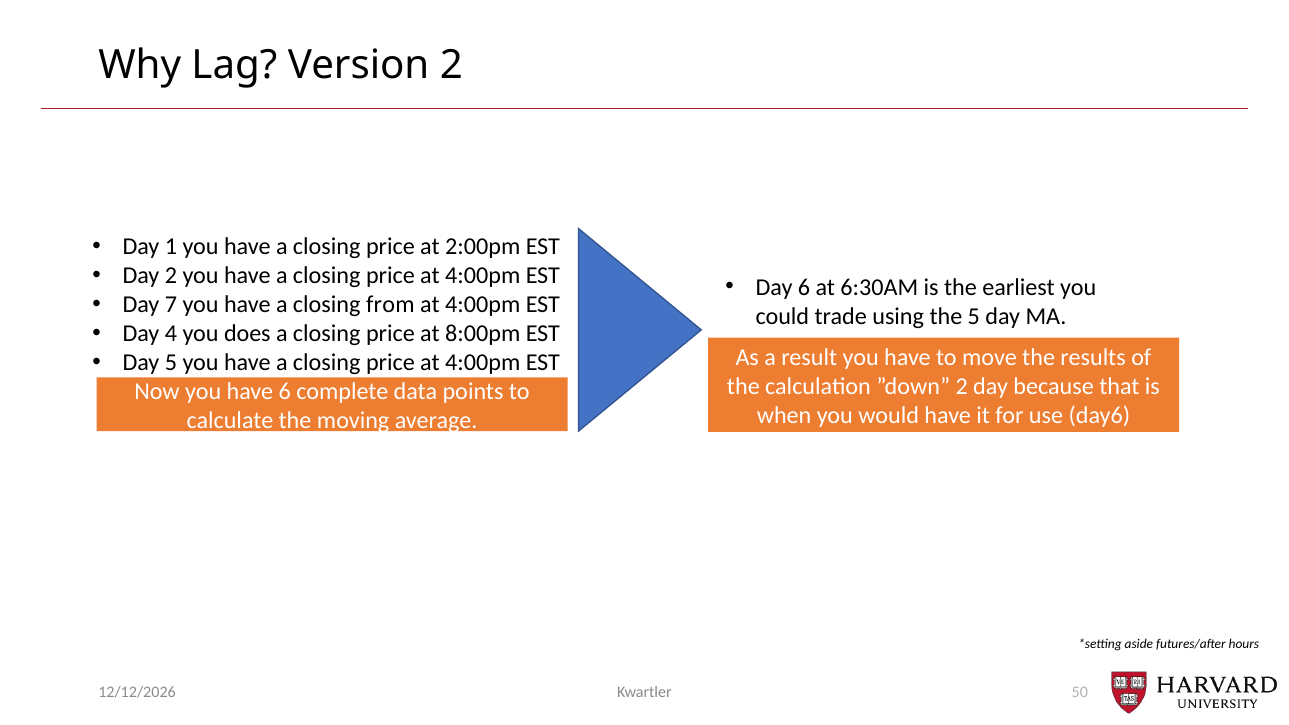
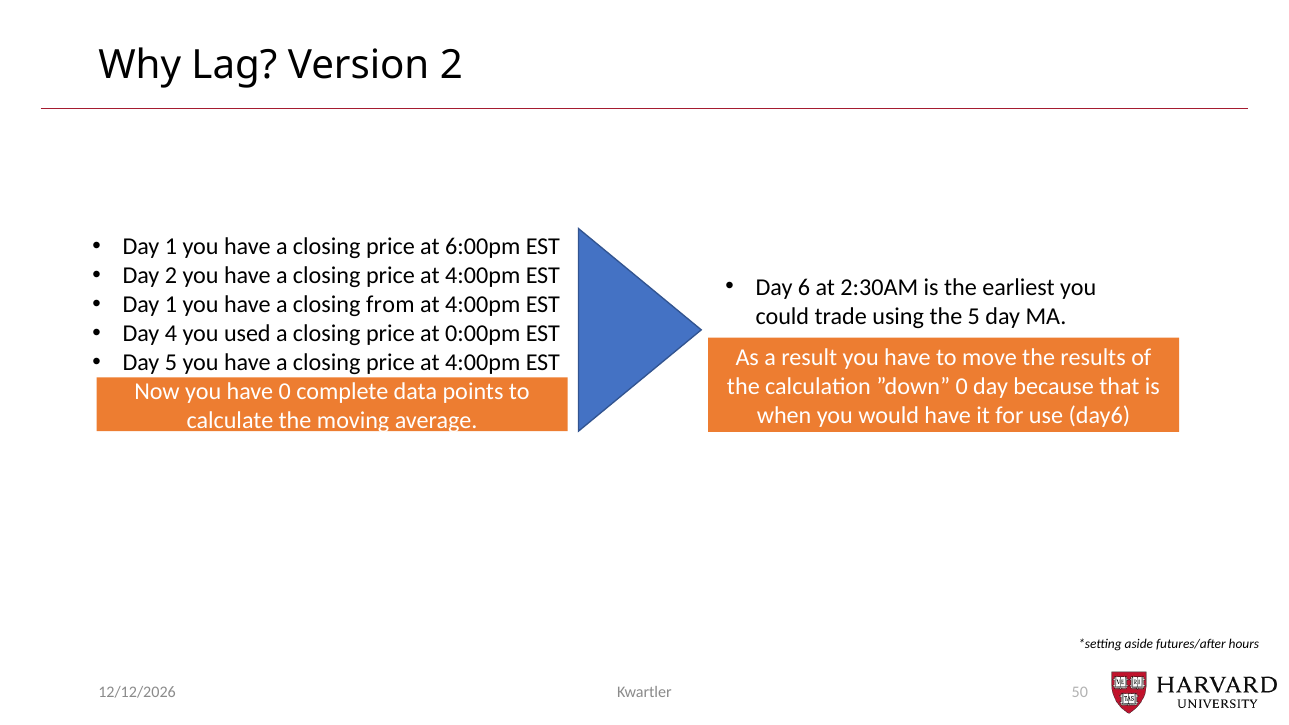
2:00pm: 2:00pm -> 6:00pm
6:30AM: 6:30AM -> 2:30AM
7 at (171, 305): 7 -> 1
does: does -> used
8:00pm: 8:00pm -> 0:00pm
”down 2: 2 -> 0
have 6: 6 -> 0
